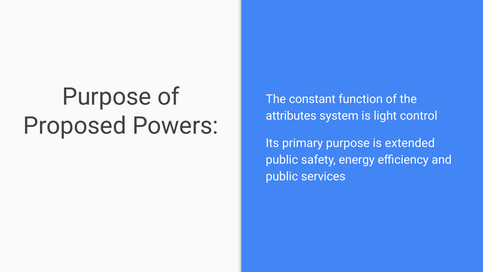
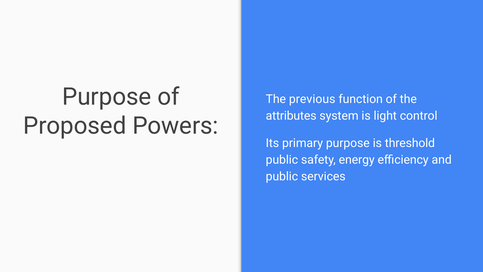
constant: constant -> previous
extended: extended -> threshold
